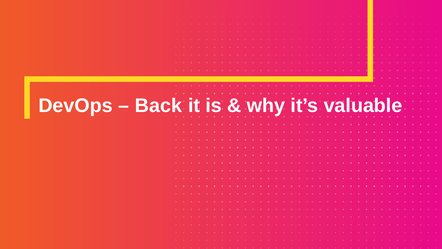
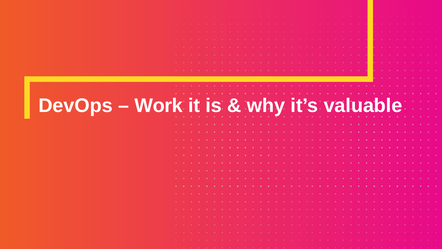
Back: Back -> Work
